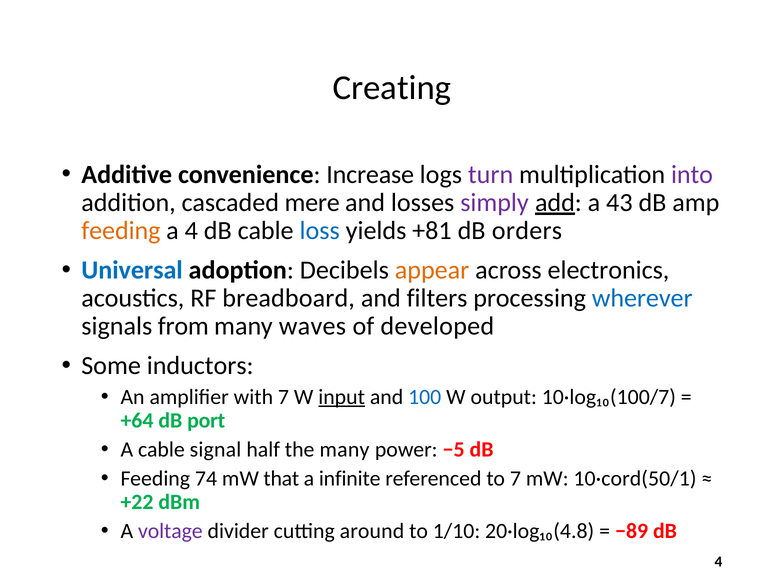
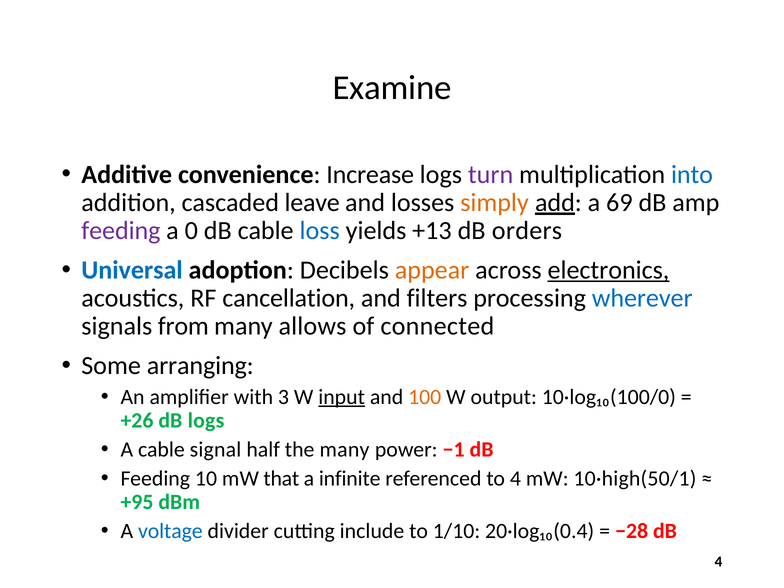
Creating: Creating -> Examine
into colour: purple -> blue
mere: mere -> leave
simply colour: purple -> orange
43: 43 -> 69
feeding at (121, 231) colour: orange -> purple
a 4: 4 -> 0
+81: +81 -> +13
electronics underline: none -> present
breadboard: breadboard -> cancellation
waves: waves -> allows
developed: developed -> connected
inductors: inductors -> arranging
with 7: 7 -> 3
100 colour: blue -> orange
10·log₁₀(100/7: 10·log₁₀(100/7 -> 10·log₁₀(100/0
+64: +64 -> +26
dB port: port -> logs
−5: −5 -> −1
74: 74 -> 10
to 7: 7 -> 4
10·cord(50/1: 10·cord(50/1 -> 10·high(50/1
+22: +22 -> +95
voltage colour: purple -> blue
around: around -> include
20·log₁₀(4.8: 20·log₁₀(4.8 -> 20·log₁₀(0.4
−89: −89 -> −28
